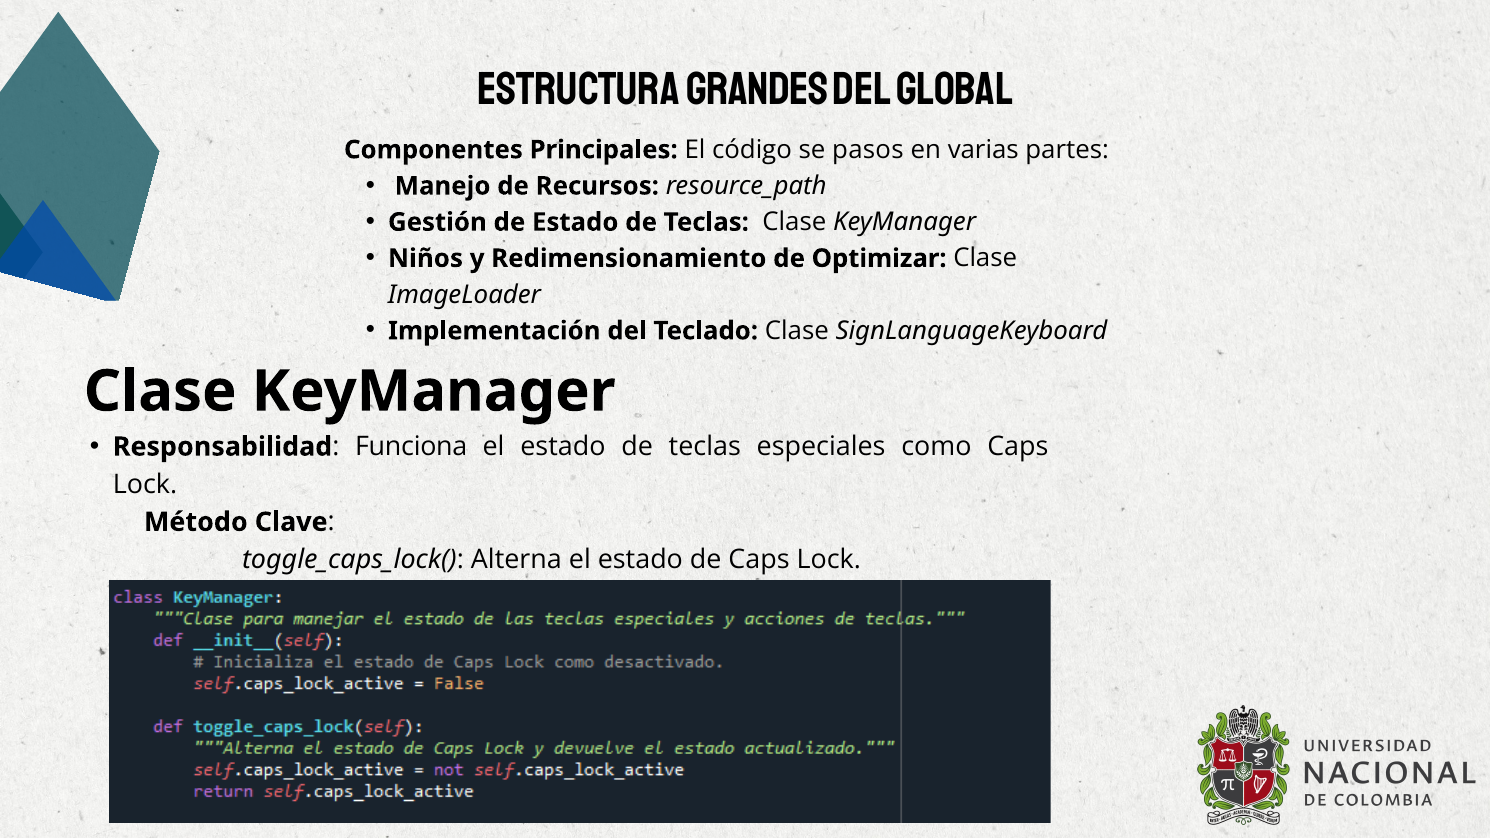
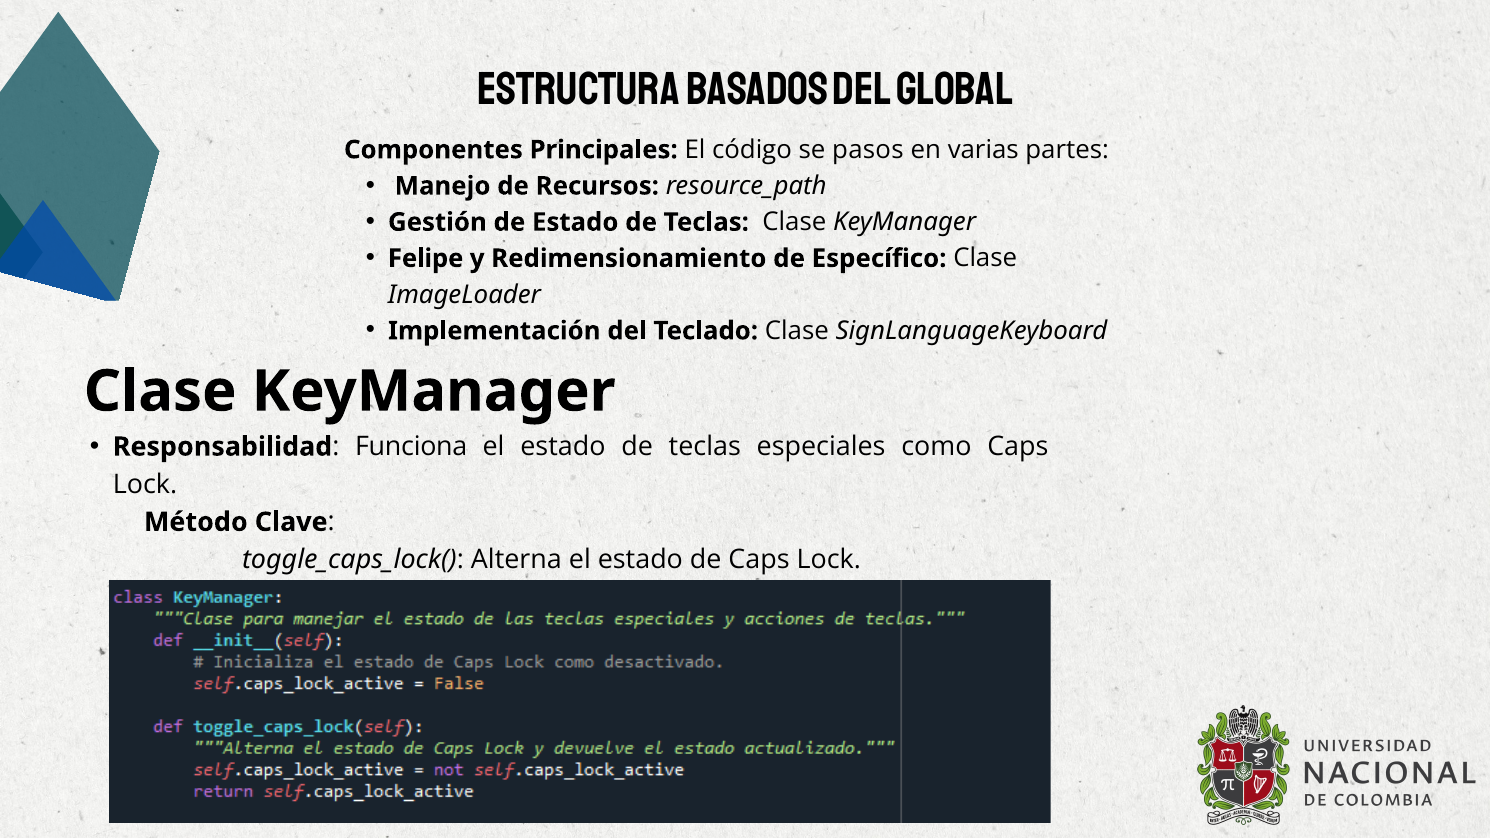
GRANDES: GRANDES -> BASADOS
Niños: Niños -> Felipe
Optimizar: Optimizar -> Específico
